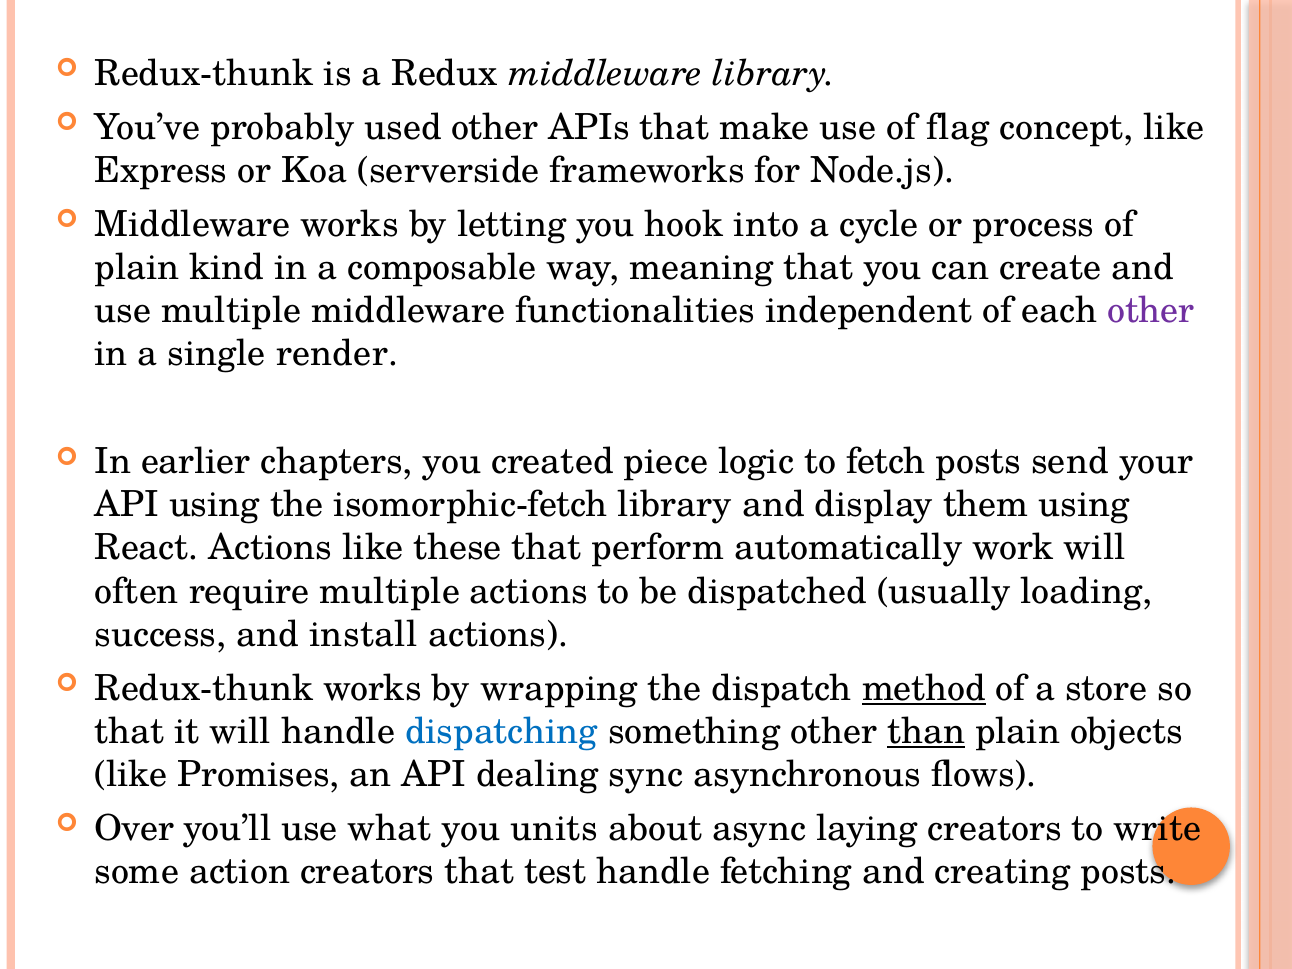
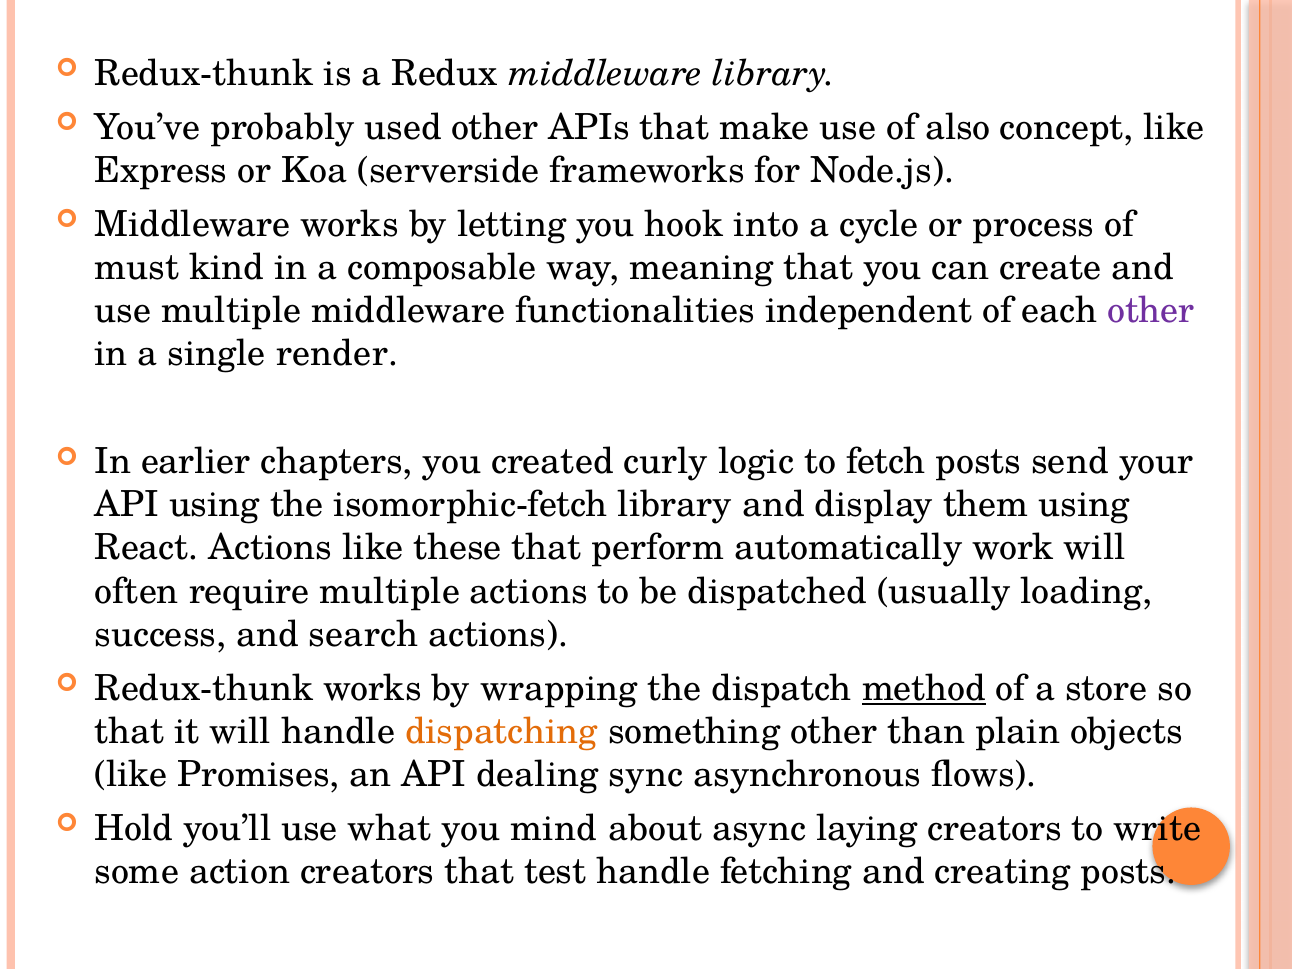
flag: flag -> also
plain at (137, 268): plain -> must
piece: piece -> curly
install: install -> search
dispatching colour: blue -> orange
than underline: present -> none
Over: Over -> Hold
units: units -> mind
